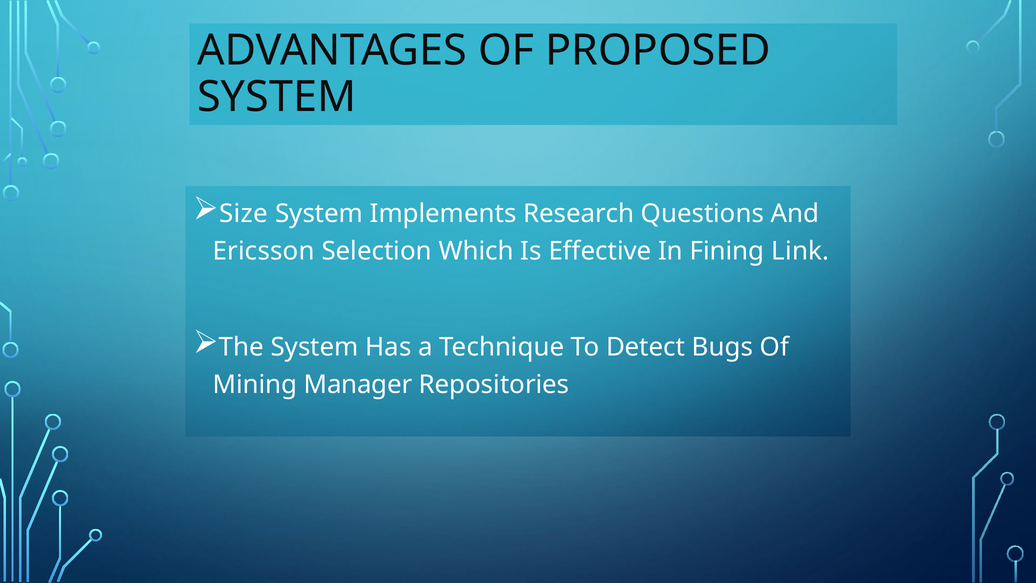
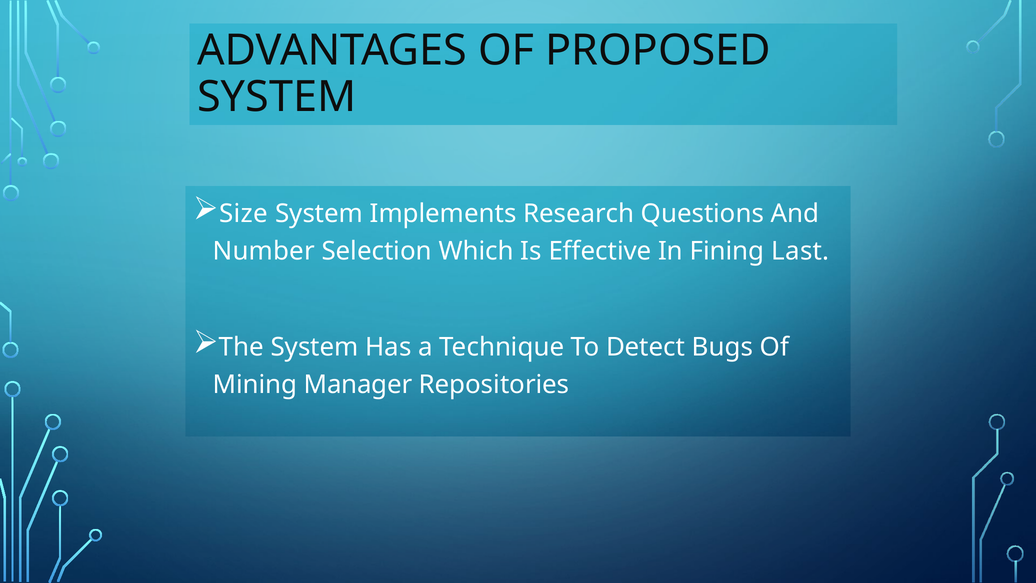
Ericsson: Ericsson -> Number
Link: Link -> Last
